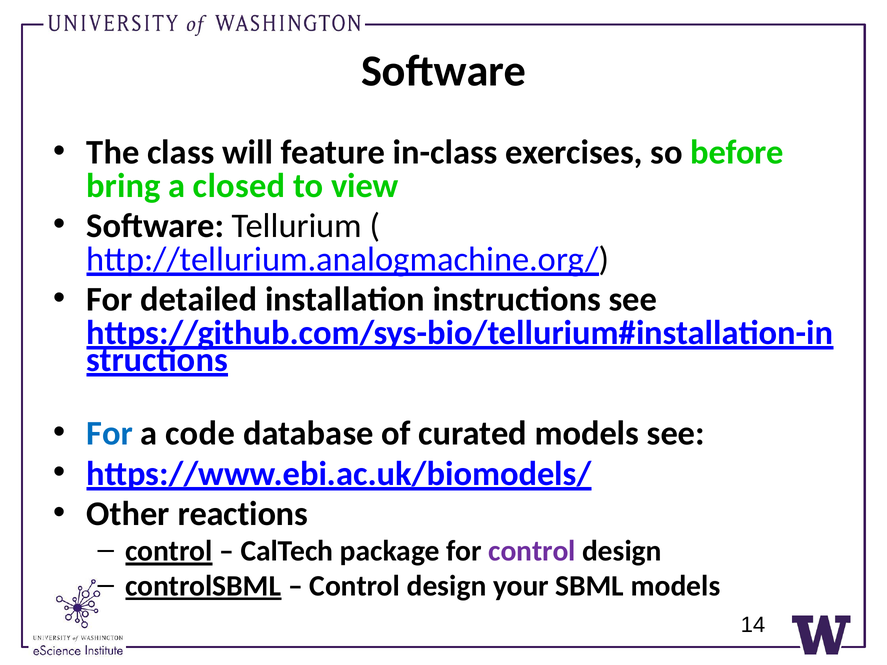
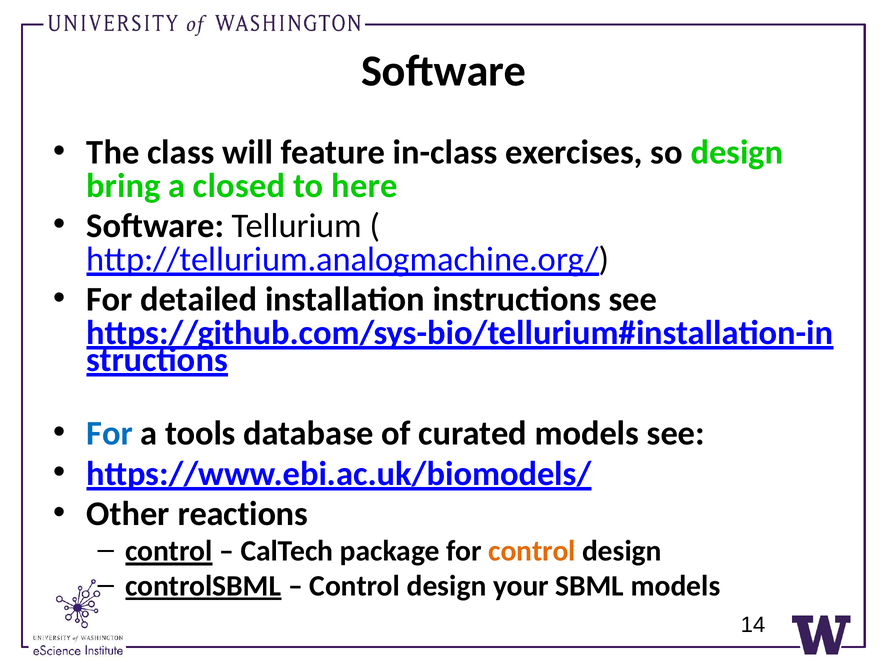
so before: before -> design
view: view -> here
code: code -> tools
control at (532, 551) colour: purple -> orange
